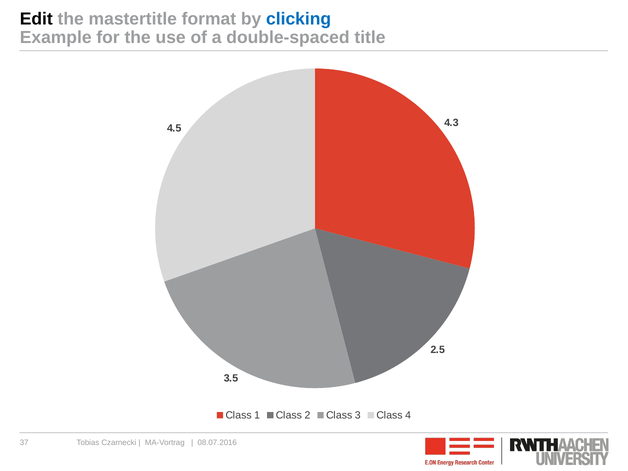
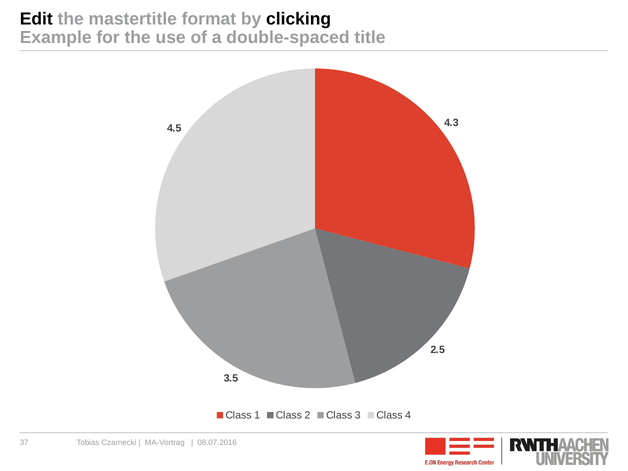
clicking colour: blue -> black
